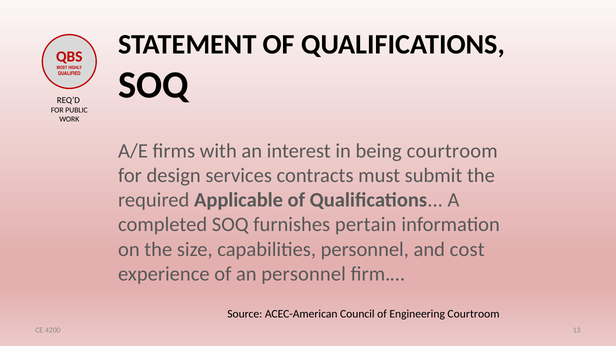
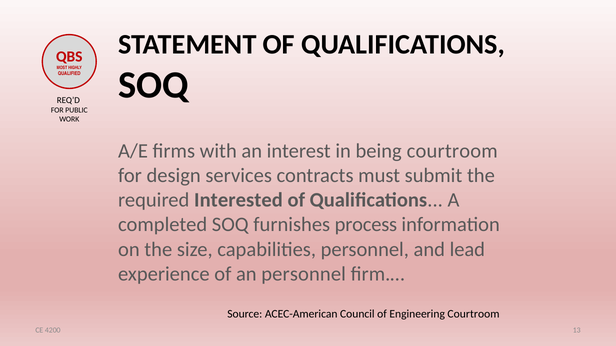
Applicable: Applicable -> Interested
pertain: pertain -> process
cost: cost -> lead
